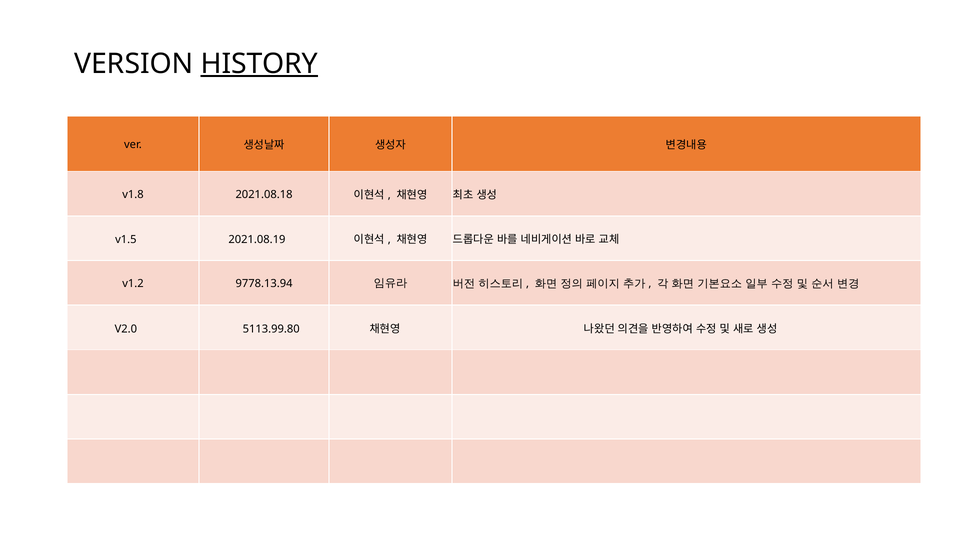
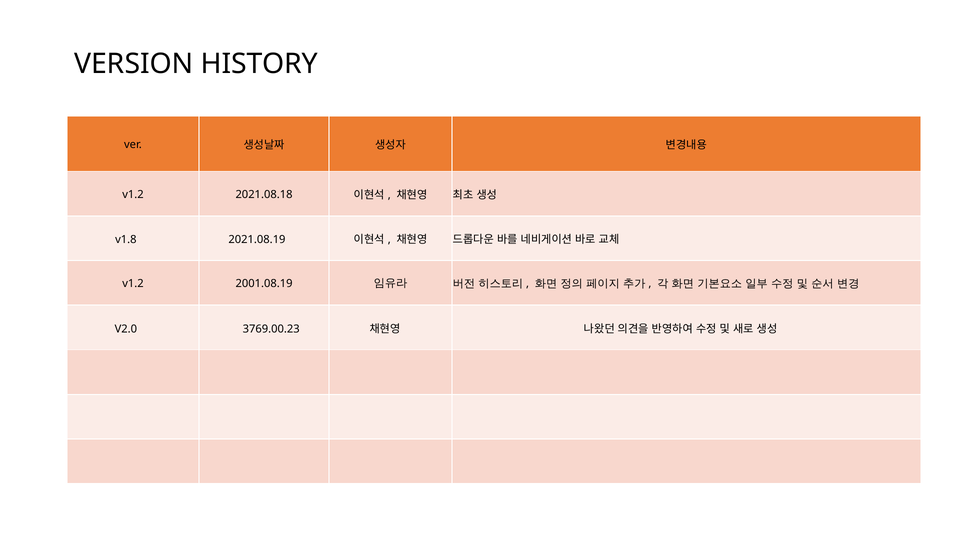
HISTORY underline: present -> none
v1.8 at (133, 195): v1.8 -> v1.2
v1.5: v1.5 -> v1.8
9778.13.94: 9778.13.94 -> 2001.08.19
5113.99.80: 5113.99.80 -> 3769.00.23
